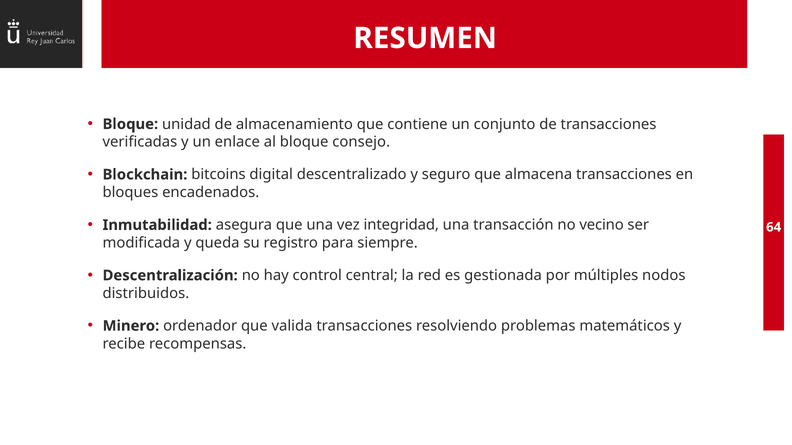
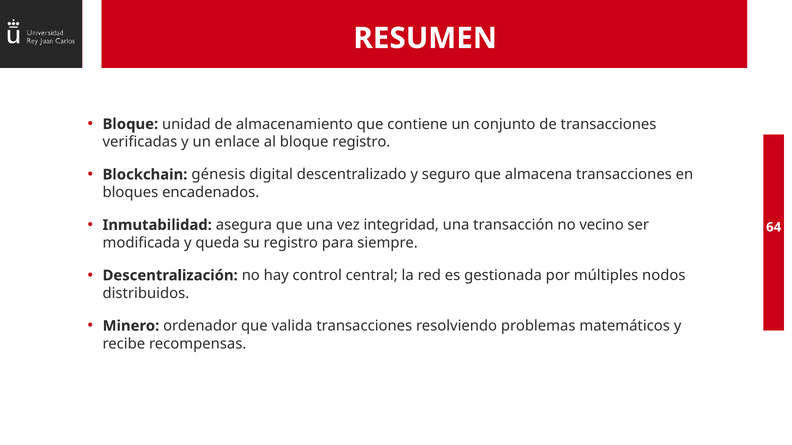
bloque consejo: consejo -> registro
bitcoins: bitcoins -> génesis
